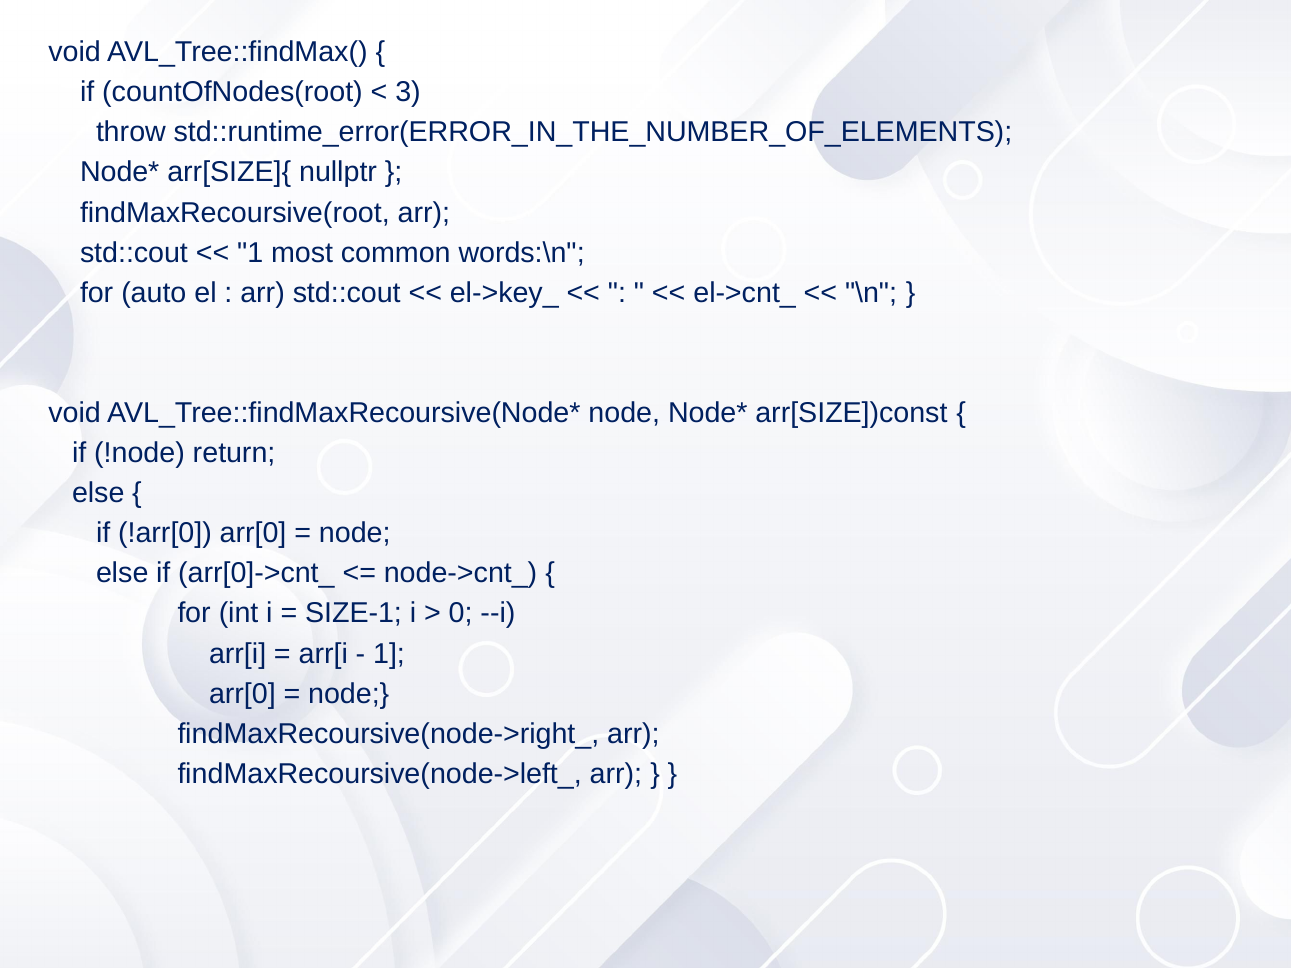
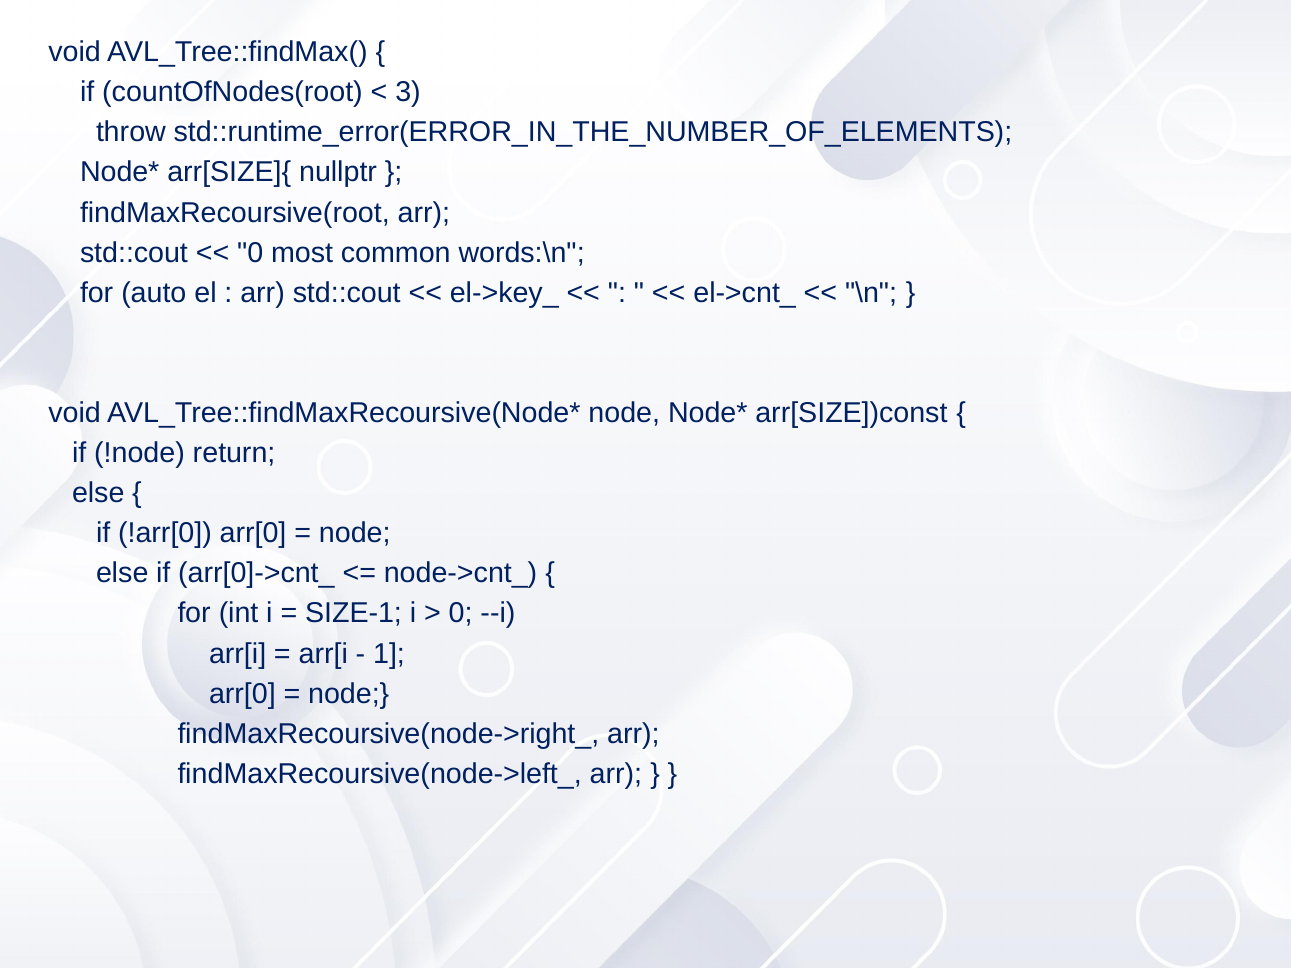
1 at (250, 253): 1 -> 0
